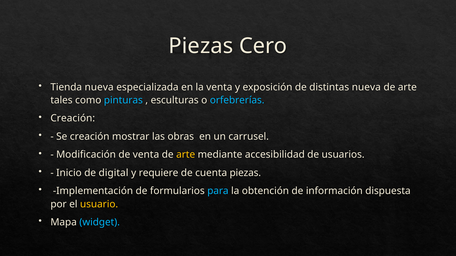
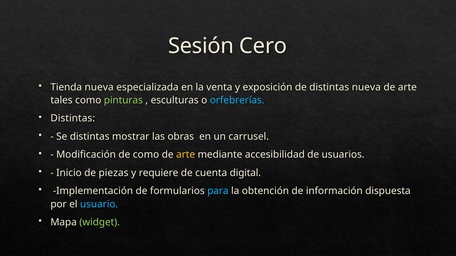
Piezas at (201, 46): Piezas -> Sesión
pinturas colour: light blue -> light green
Creación at (73, 119): Creación -> Distintas
Se creación: creación -> distintas
de venta: venta -> como
digital: digital -> piezas
cuenta piezas: piezas -> digital
usuario colour: yellow -> light blue
widget colour: light blue -> light green
